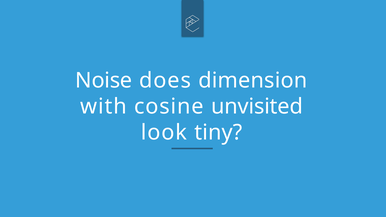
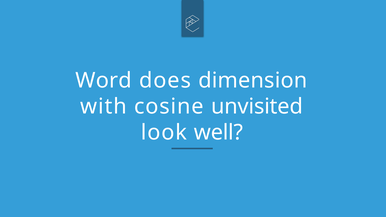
Noise: Noise -> Word
tiny: tiny -> well
